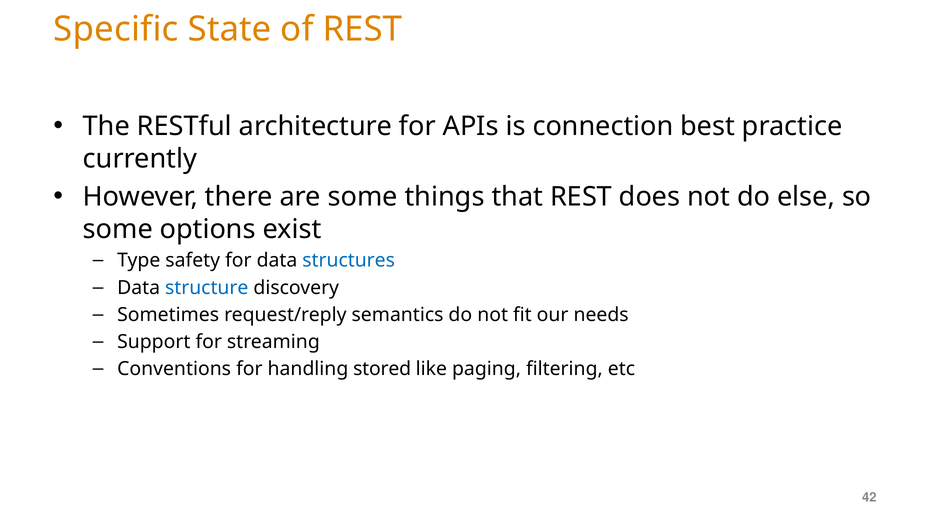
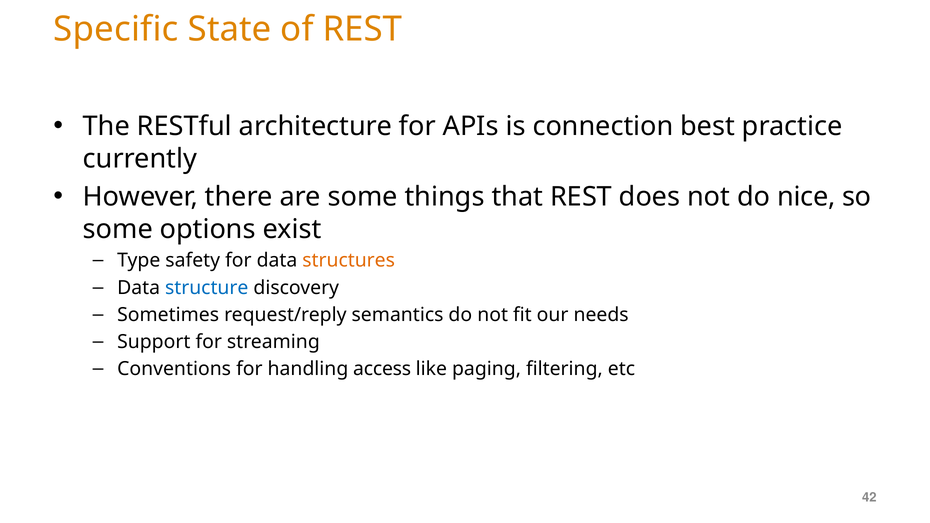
else: else -> nice
structures colour: blue -> orange
stored: stored -> access
